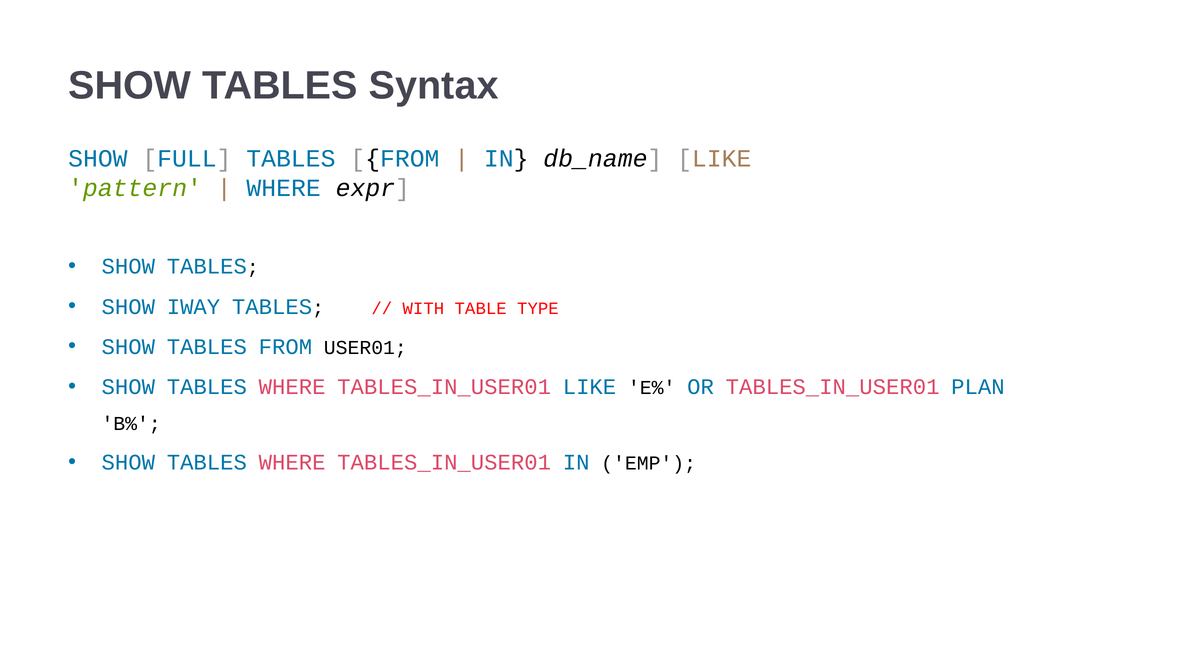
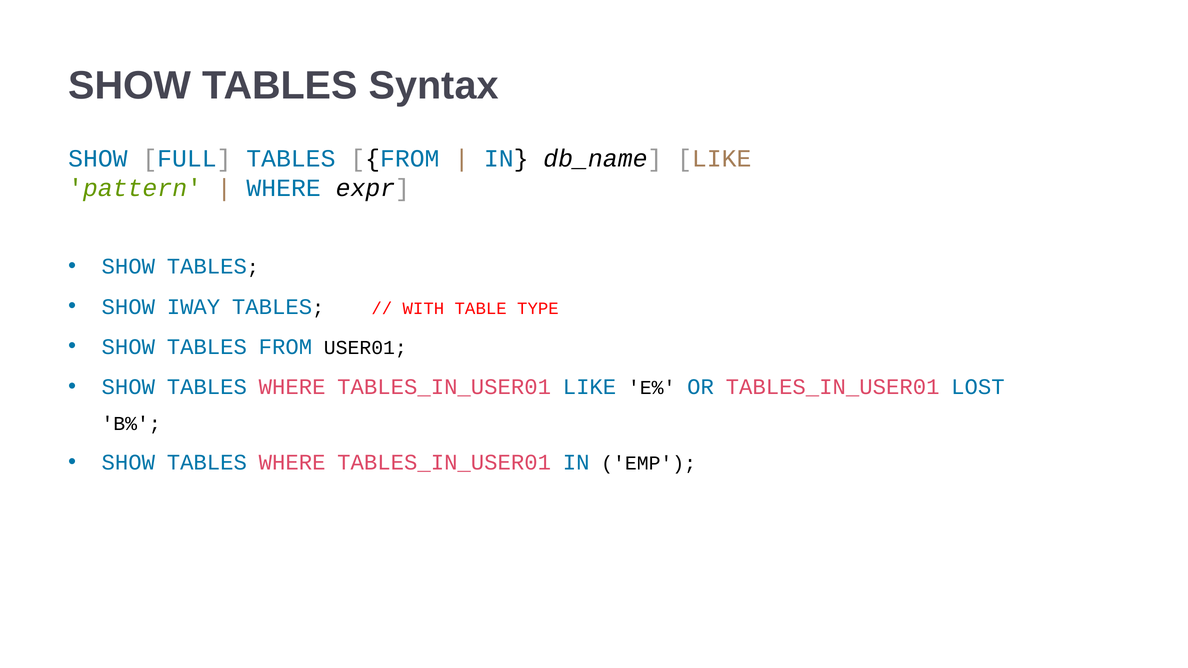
PLAN: PLAN -> LOST
